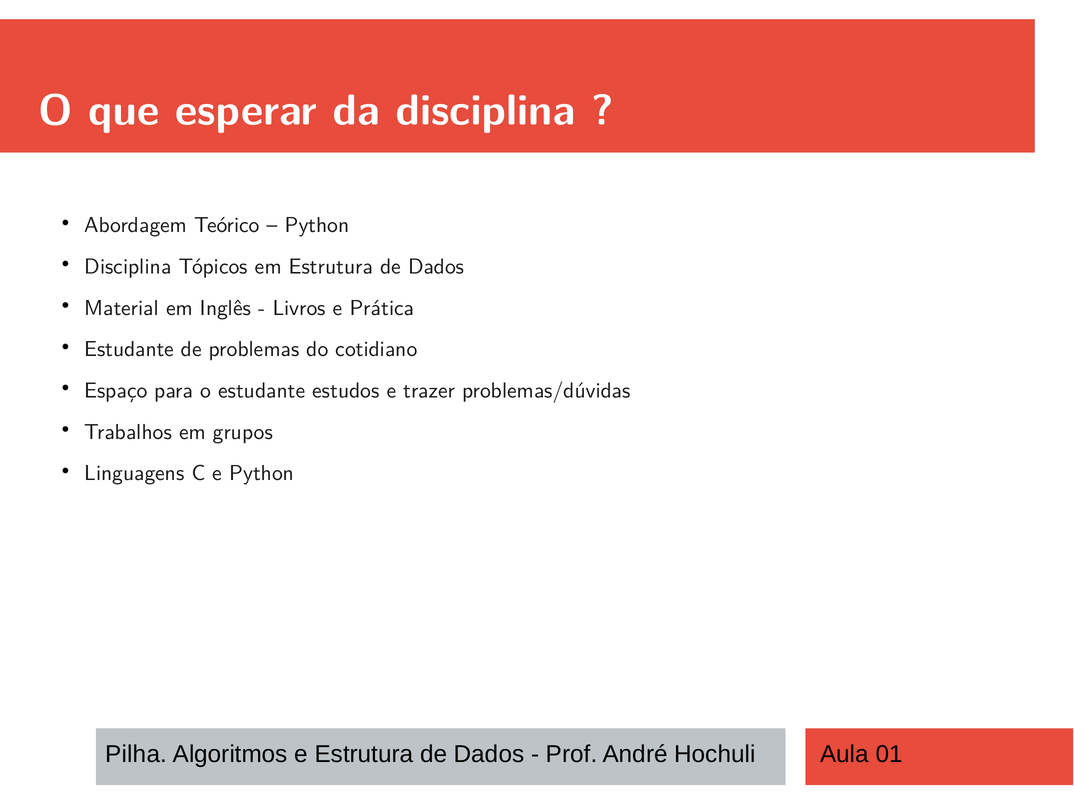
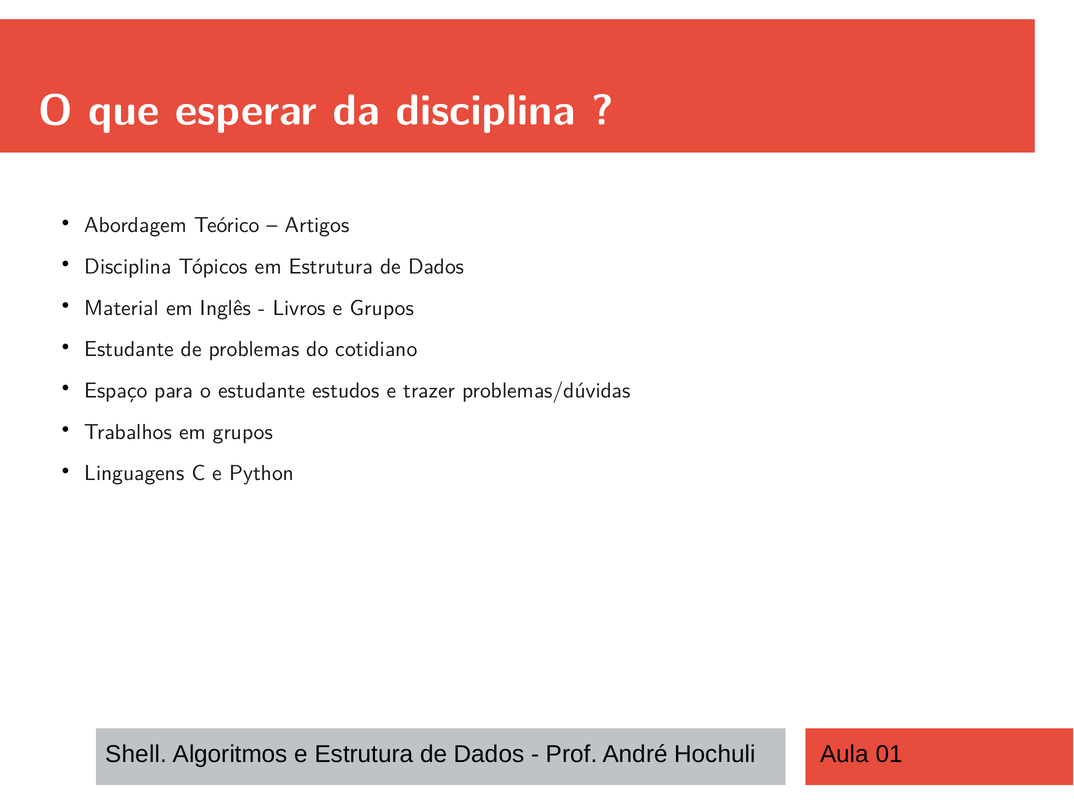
Python at (317, 225): Python -> Artigos
e Prática: Prática -> Grupos
Pilha: Pilha -> Shell
